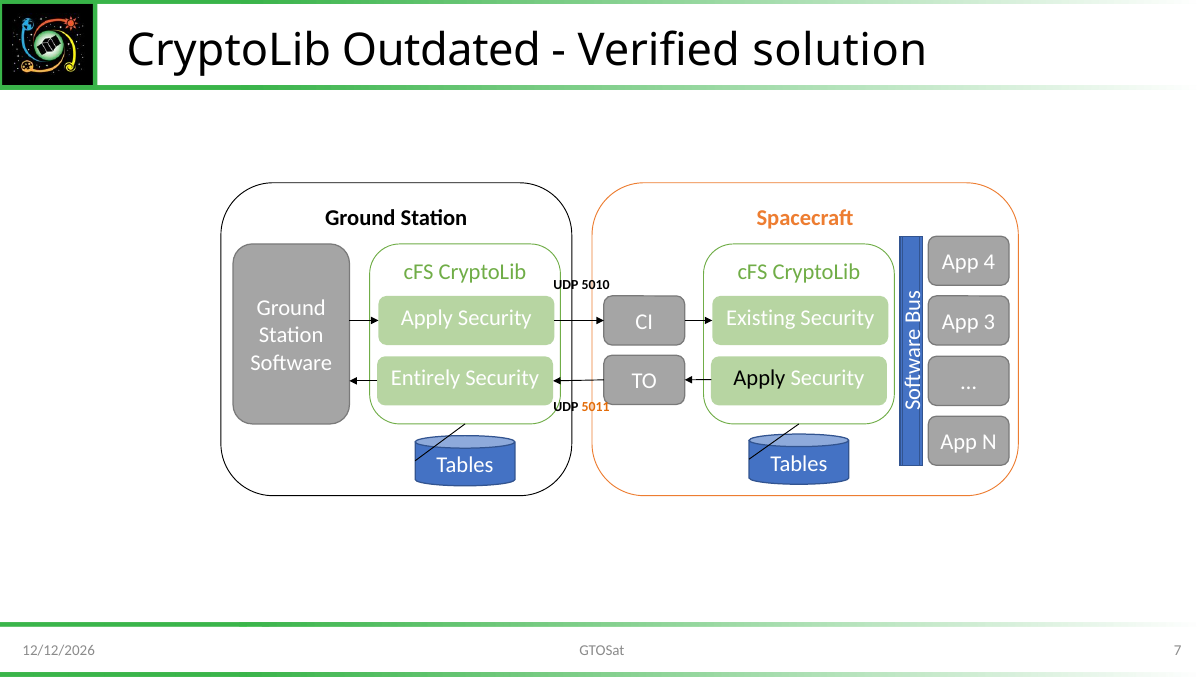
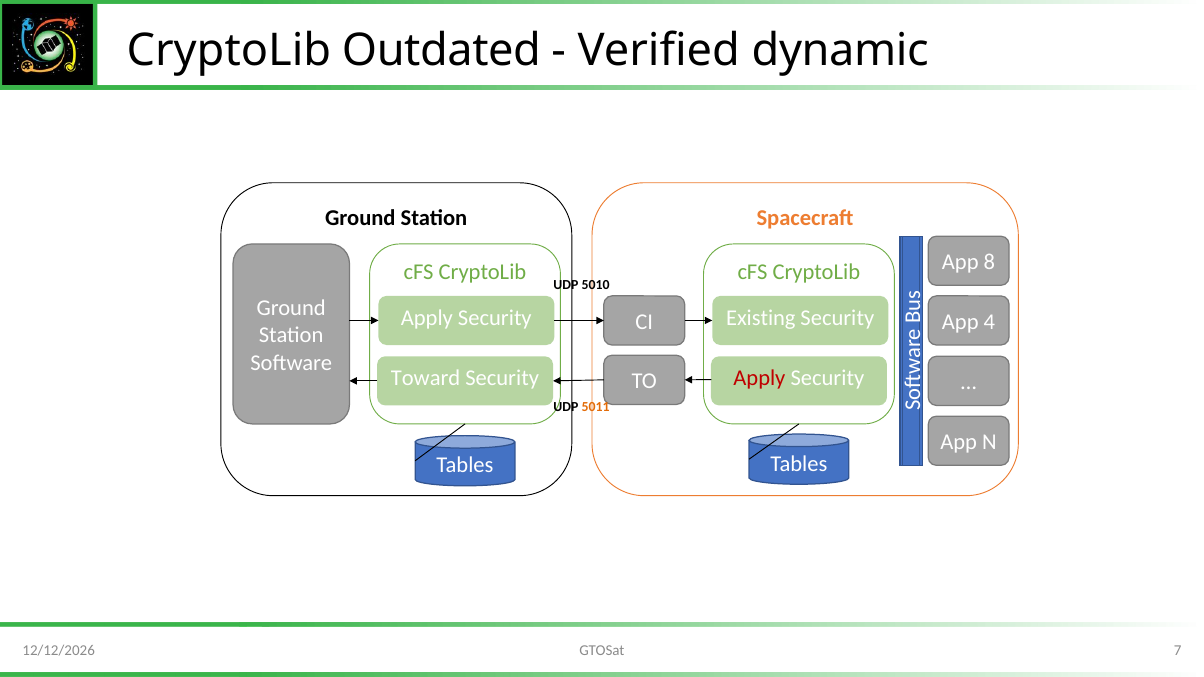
solution: solution -> dynamic
4: 4 -> 8
3: 3 -> 4
Entirely: Entirely -> Toward
Apply at (759, 378) colour: black -> red
